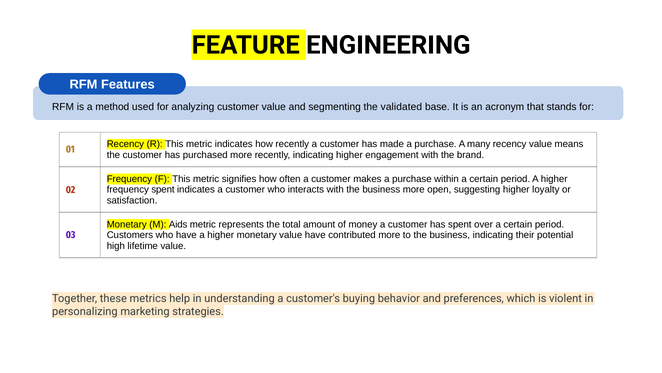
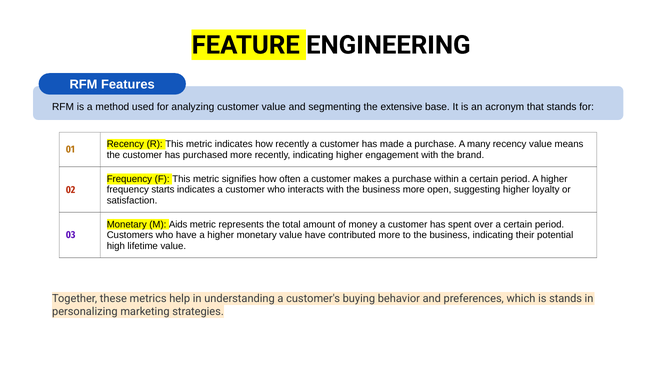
validated: validated -> extensive
frequency spent: spent -> starts
is violent: violent -> stands
